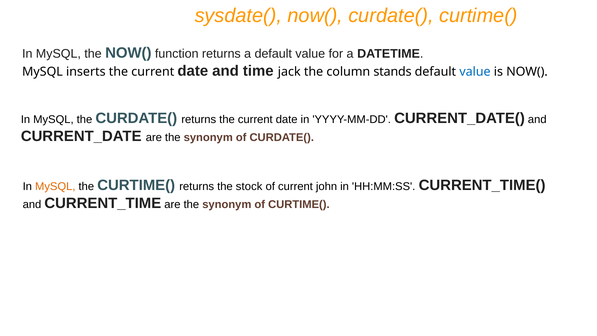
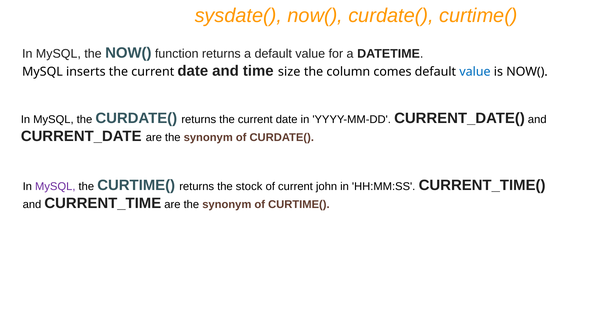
jack: jack -> size
stands: stands -> comes
MySQL at (55, 186) colour: orange -> purple
